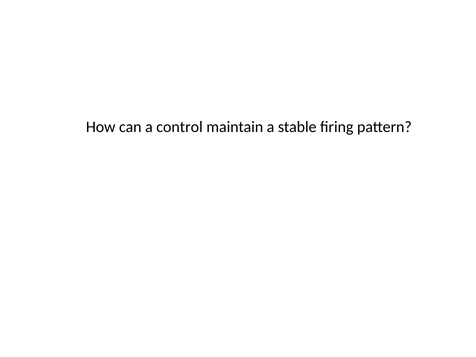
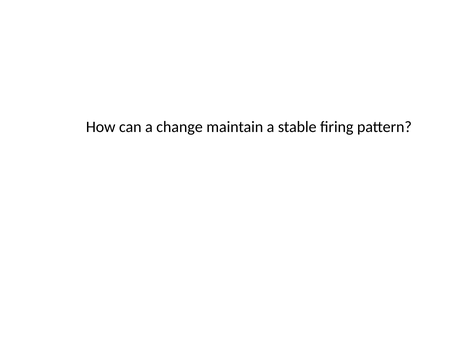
control: control -> change
